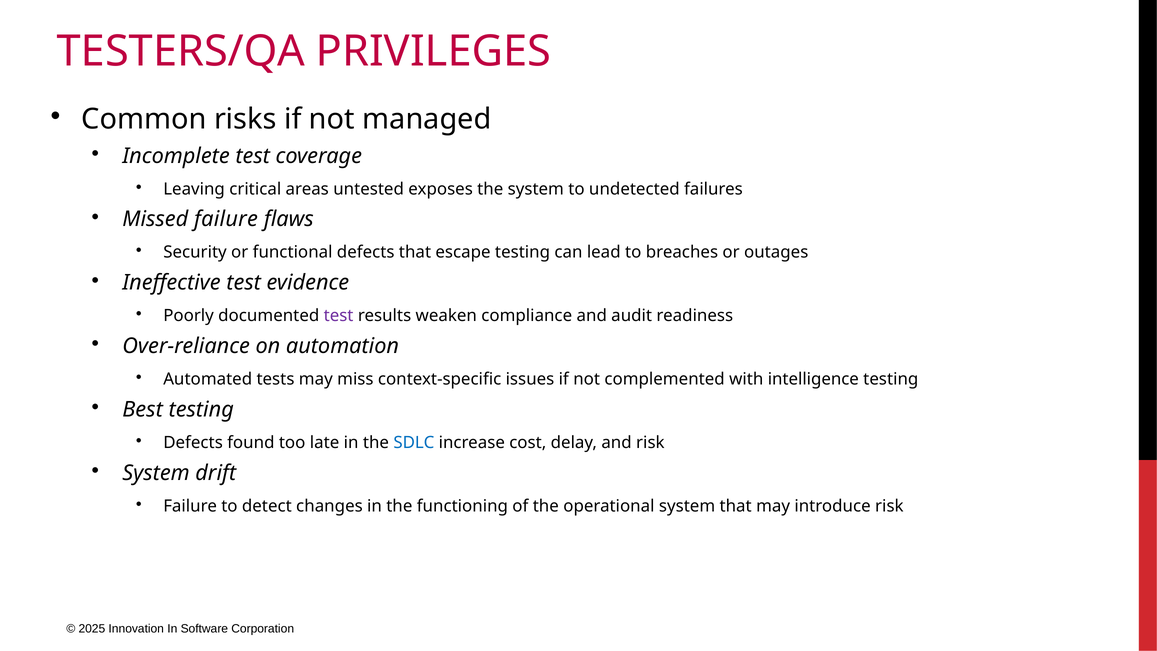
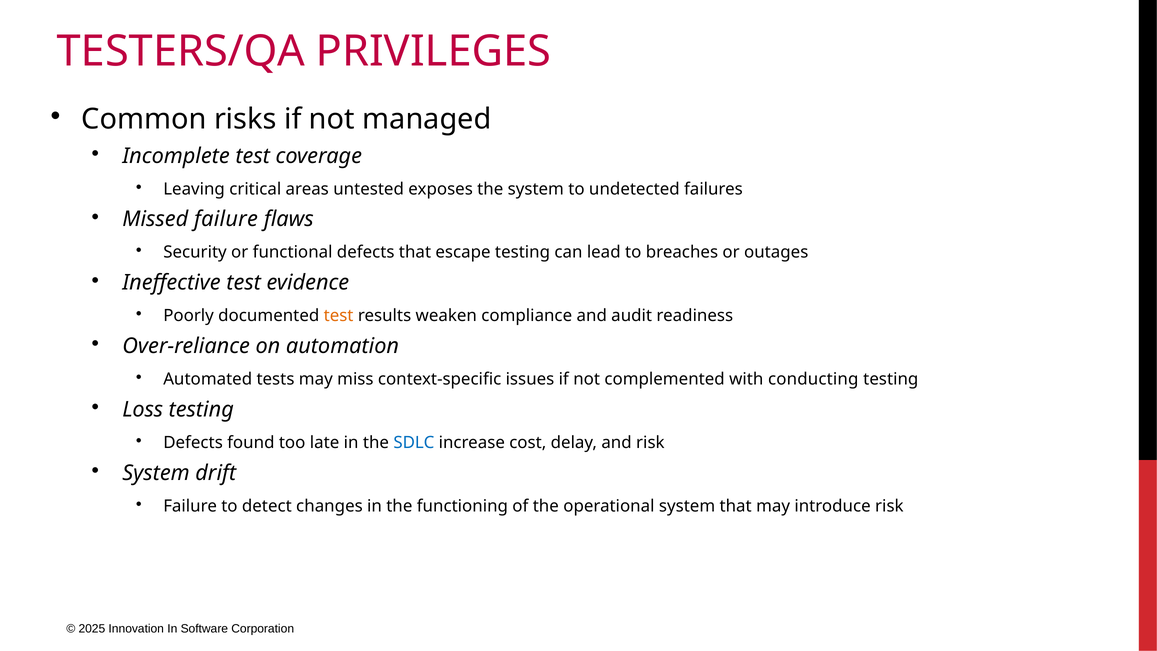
test at (339, 316) colour: purple -> orange
intelligence: intelligence -> conducting
Best: Best -> Loss
